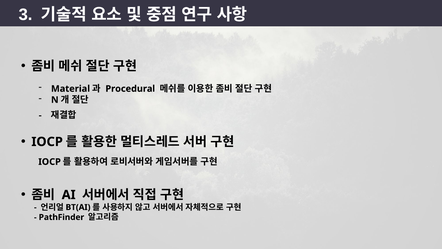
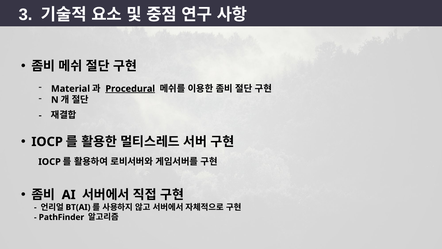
Procedural underline: none -> present
